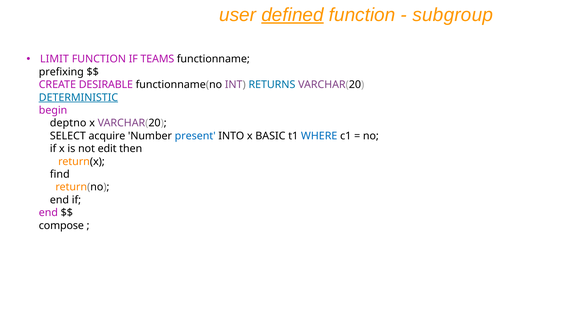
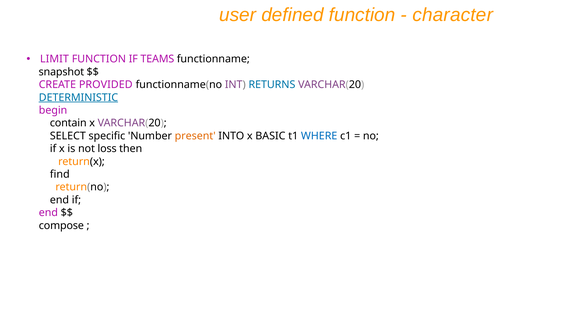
defined underline: present -> none
subgroup: subgroup -> character
prefixing: prefixing -> snapshot
DESIRABLE: DESIRABLE -> PROVIDED
deptno: deptno -> contain
acquire: acquire -> specific
present colour: blue -> orange
edit: edit -> loss
